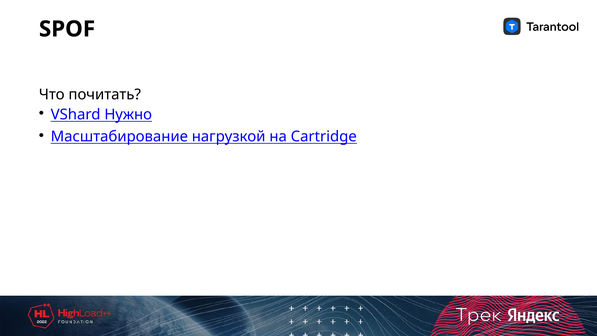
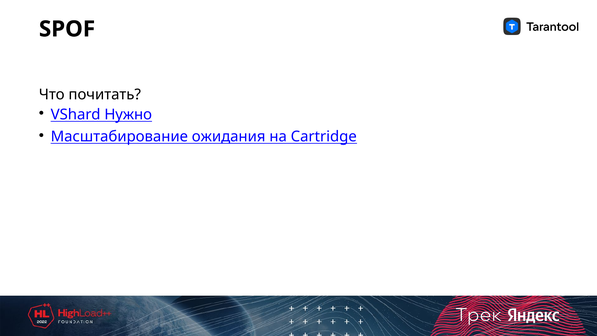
нагрузкой: нагрузкой -> ожидания
